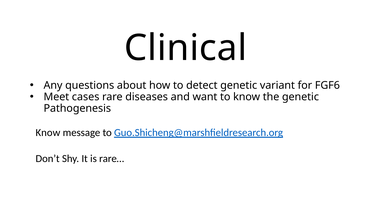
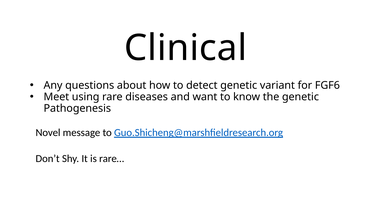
cases: cases -> using
Know at (48, 133): Know -> Novel
